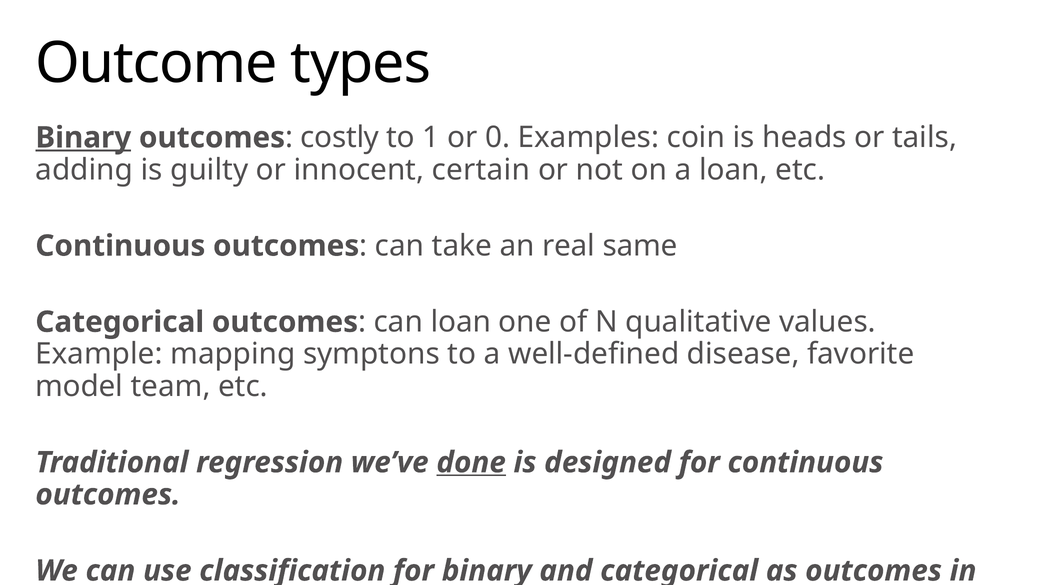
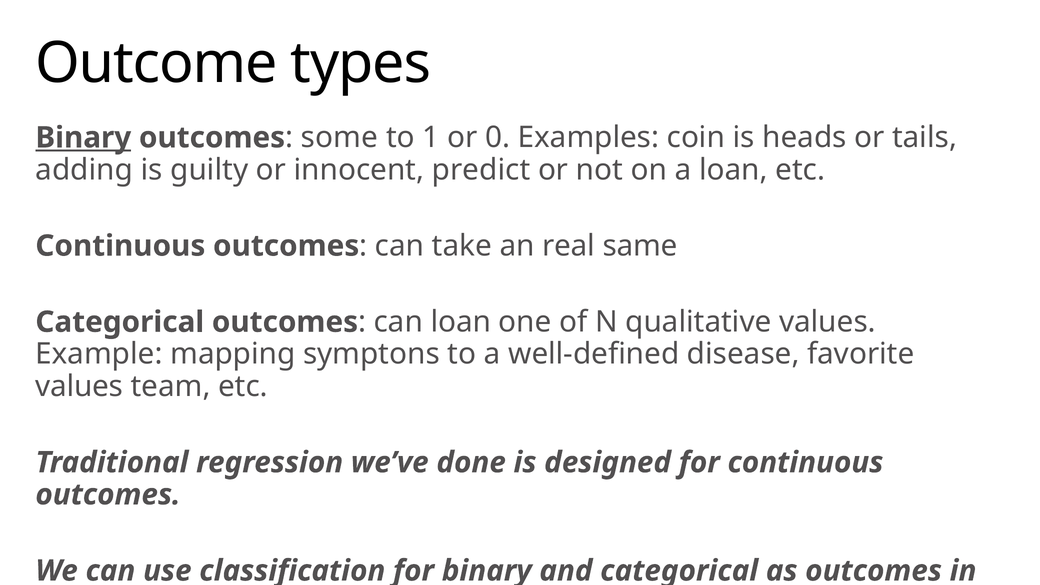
costly: costly -> some
certain: certain -> predict
model at (79, 386): model -> values
done underline: present -> none
